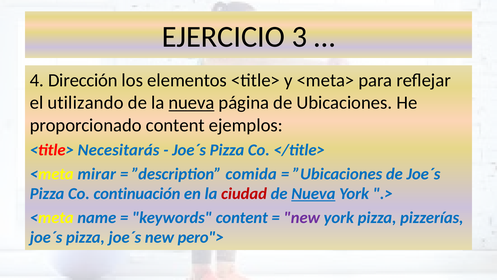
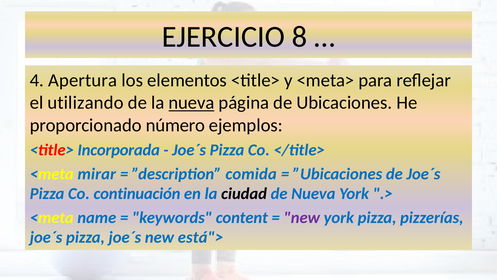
3: 3 -> 8
Dirección: Dirección -> Apertura
proporcionado content: content -> número
Necesitarás: Necesitarás -> Incorporada
ciudad colour: red -> black
Nueva at (313, 193) underline: present -> none
pero">: pero"> -> está">
